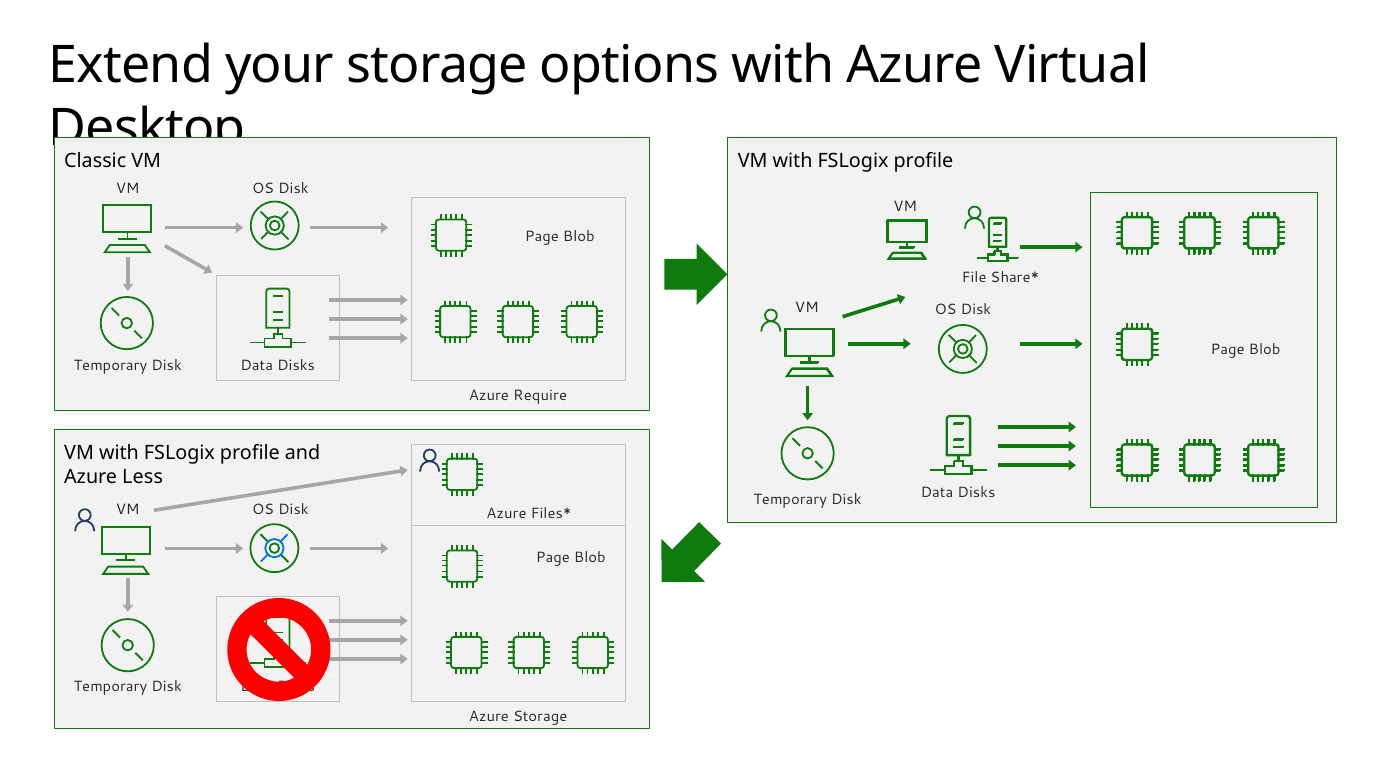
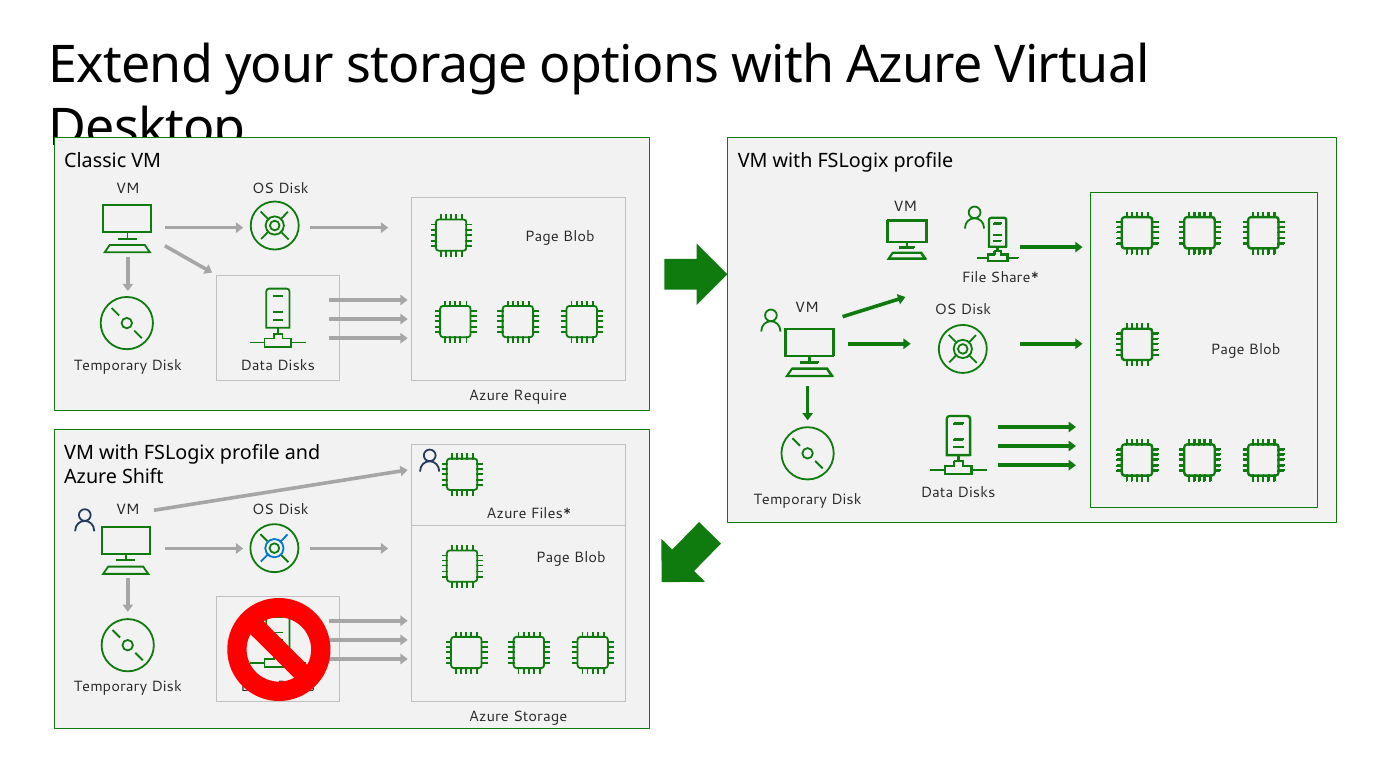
Less: Less -> Shift
